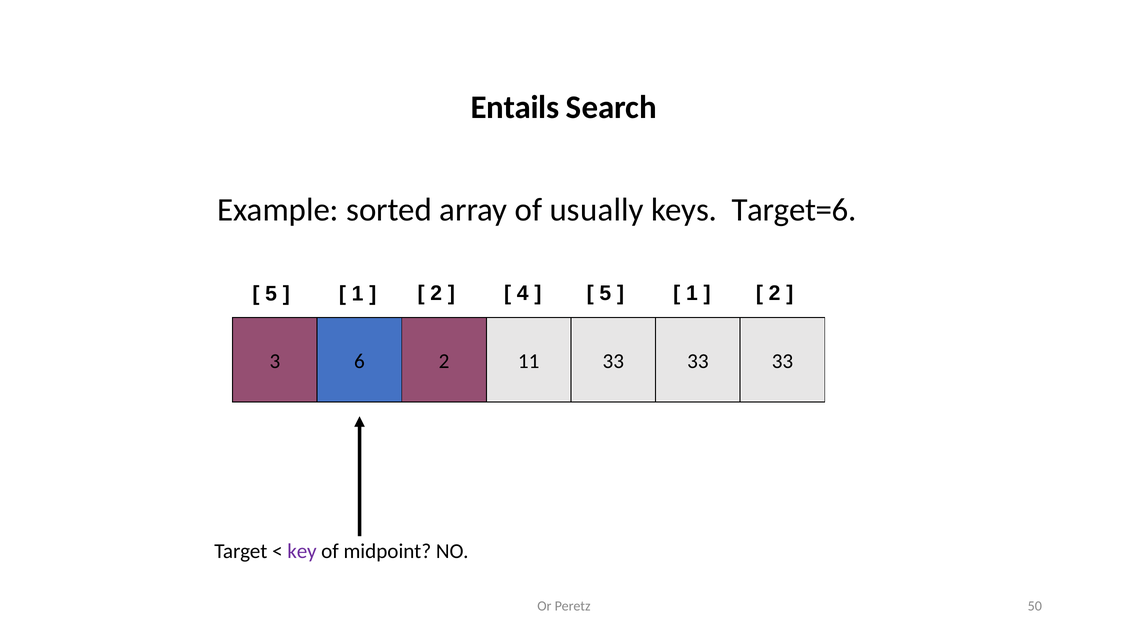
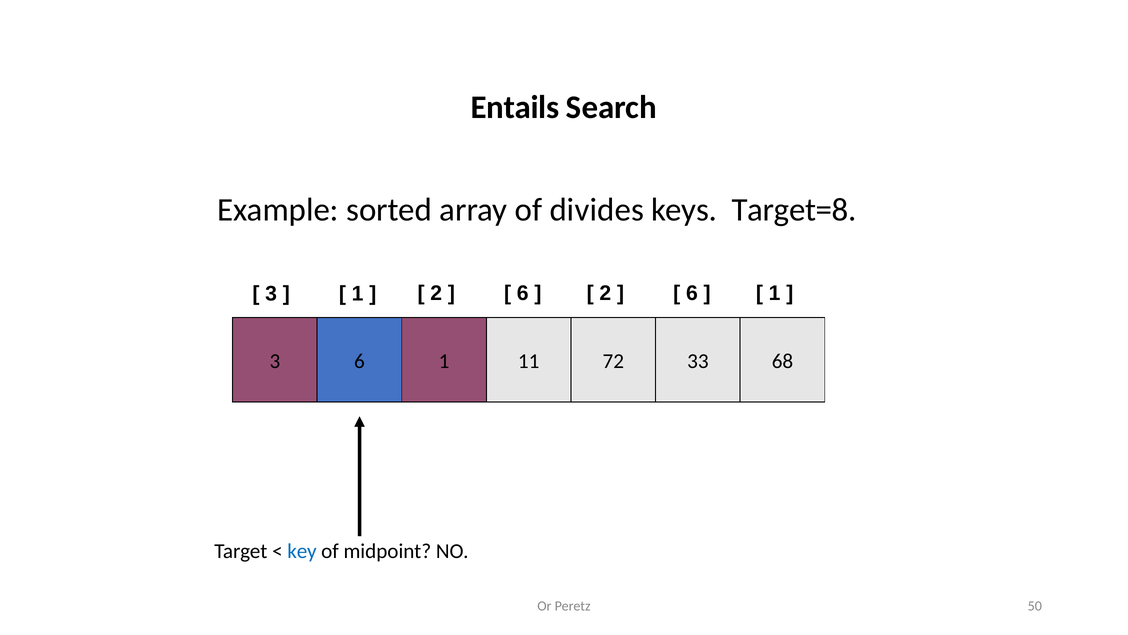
usually: usually -> divides
Target=6: Target=6 -> Target=8
4 at (523, 293): 4 -> 6
5 at (605, 293): 5 -> 2
1 at (692, 293): 1 -> 6
2 at (775, 293): 2 -> 1
5 at (271, 294): 5 -> 3
6 2: 2 -> 1
11 33: 33 -> 72
33 at (782, 361): 33 -> 68
key colour: purple -> blue
